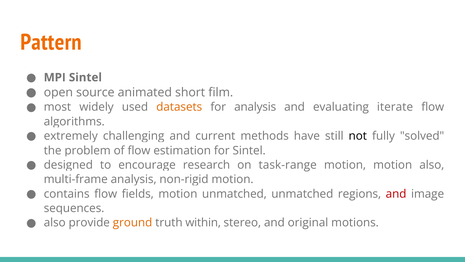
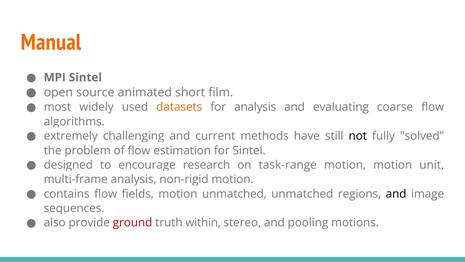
Pattern: Pattern -> Manual
iterate: iterate -> coarse
motion also: also -> unit
and at (396, 194) colour: red -> black
ground colour: orange -> red
original: original -> pooling
